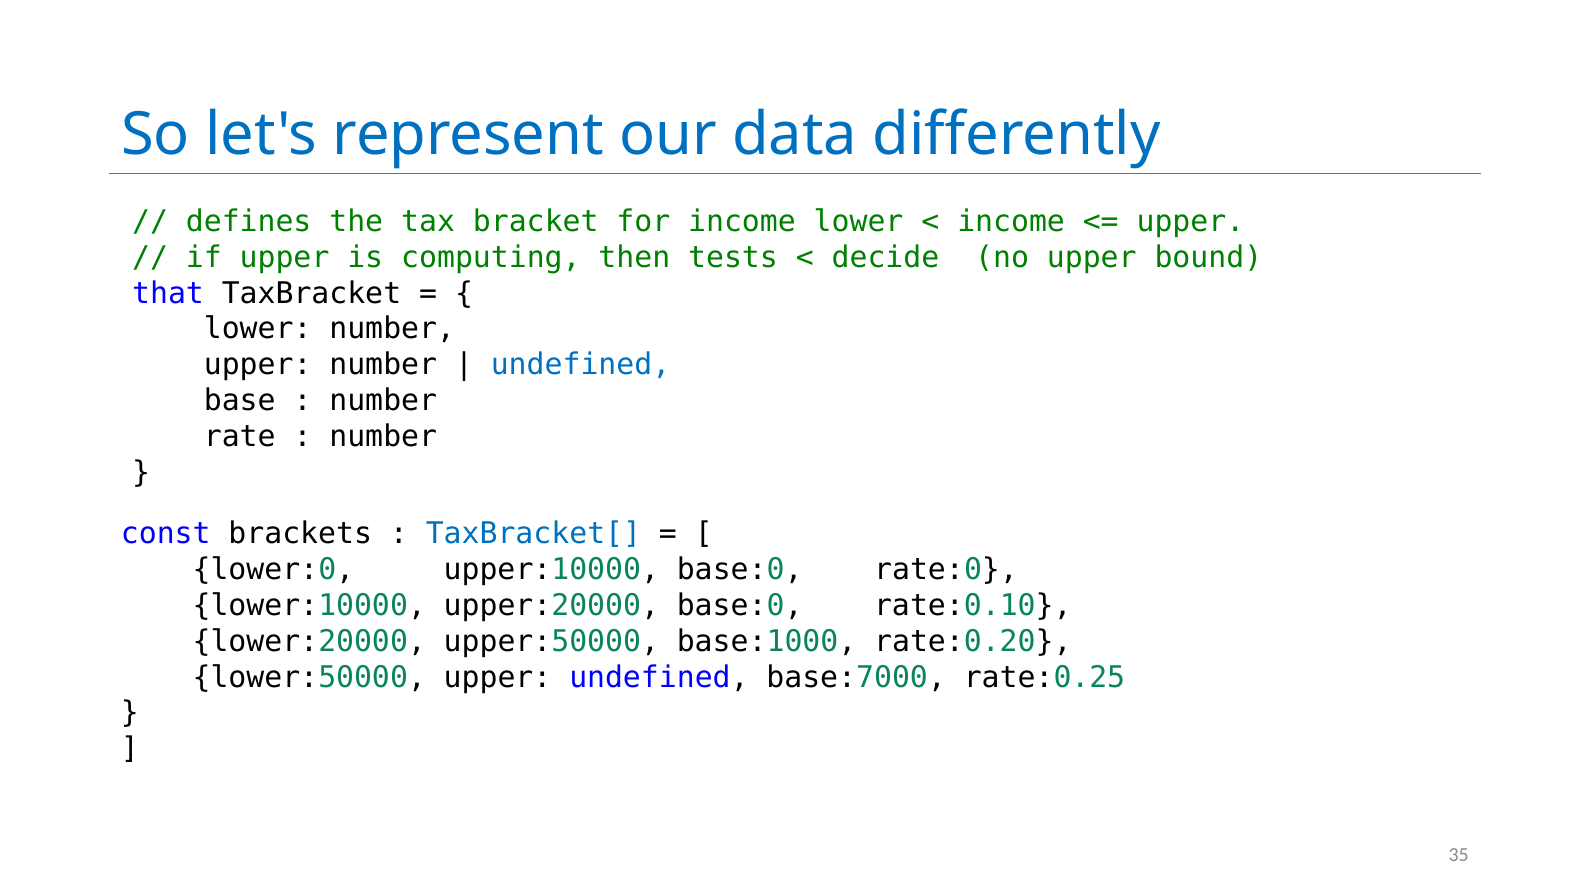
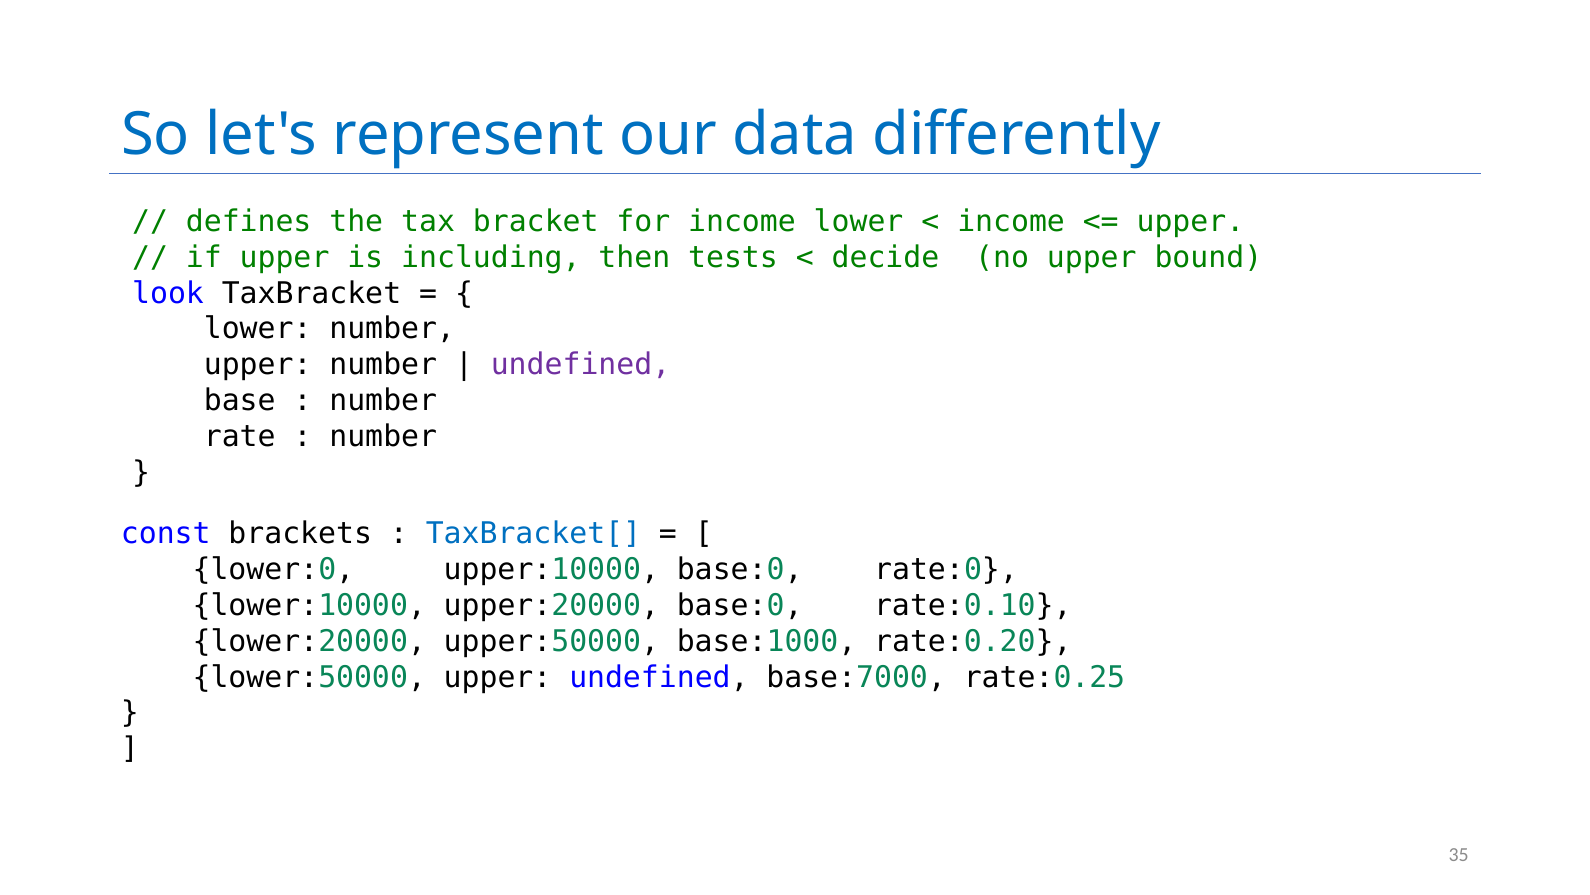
computing: computing -> including
that: that -> look
undefined at (581, 365) colour: blue -> purple
